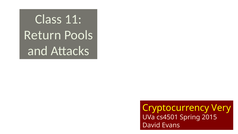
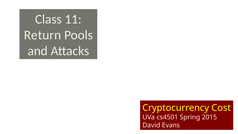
Very: Very -> Cost
